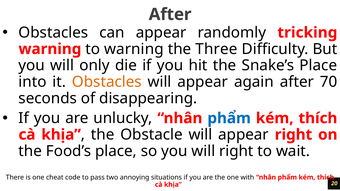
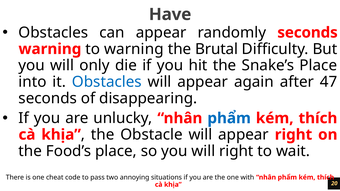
After at (170, 14): After -> Have
randomly tricking: tricking -> seconds
Three: Three -> Brutal
Obstacles at (107, 82) colour: orange -> blue
70: 70 -> 47
